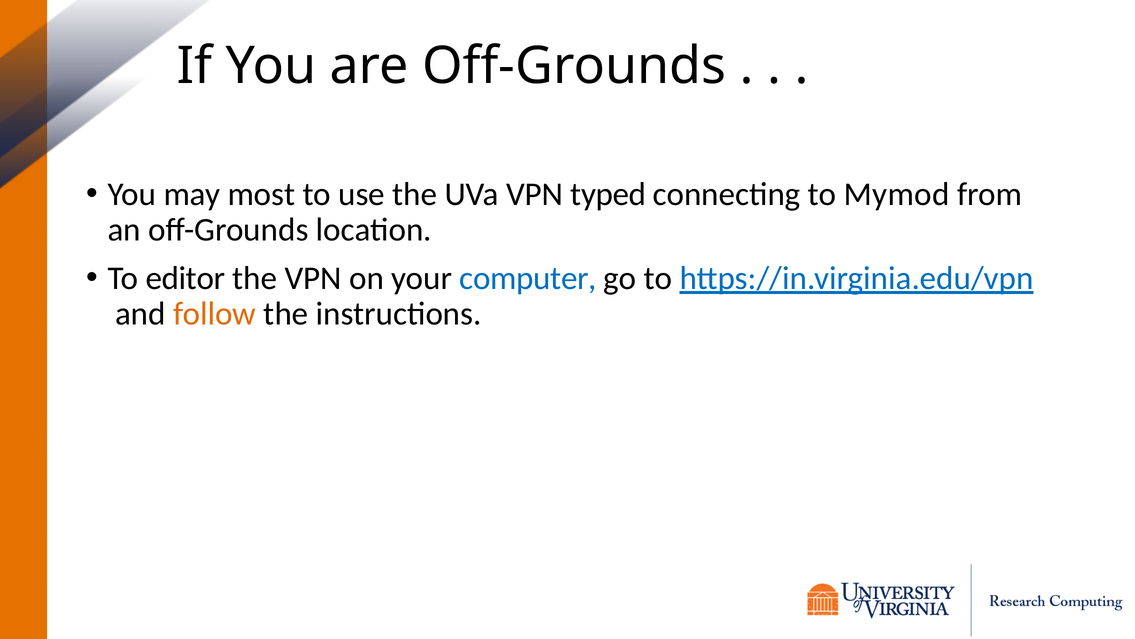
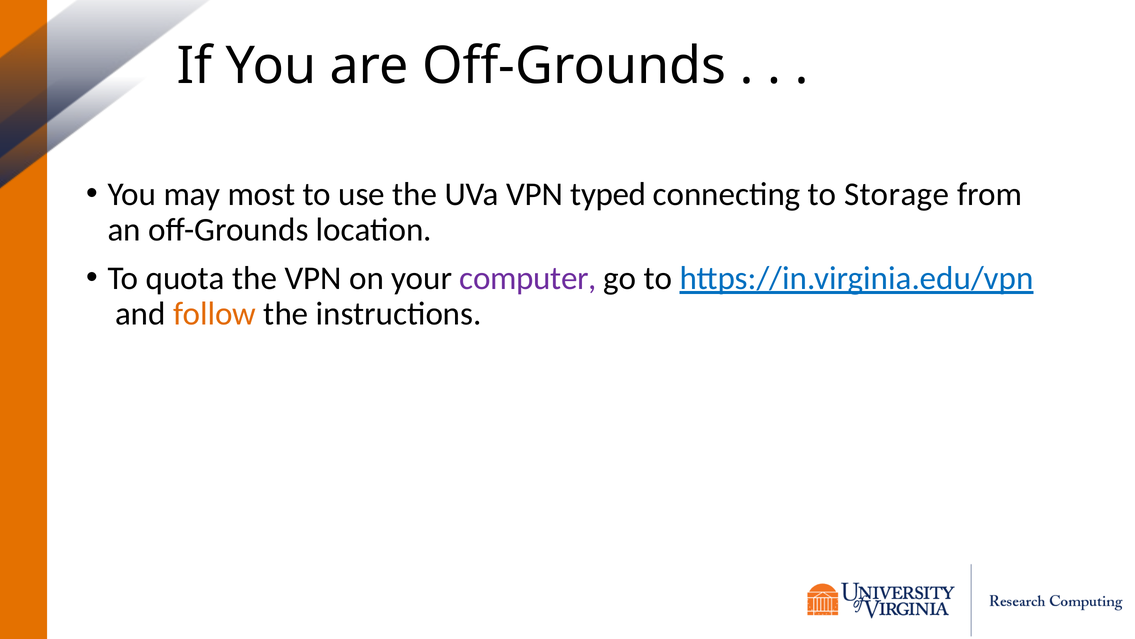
Mymod: Mymod -> Storage
editor: editor -> quota
computer colour: blue -> purple
